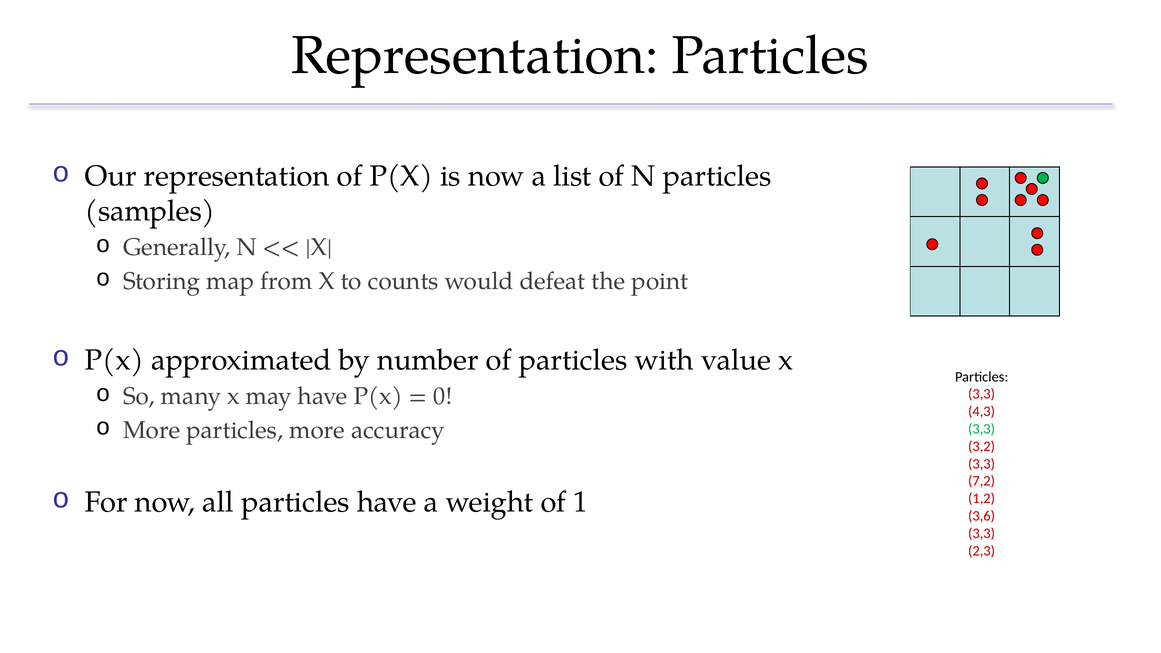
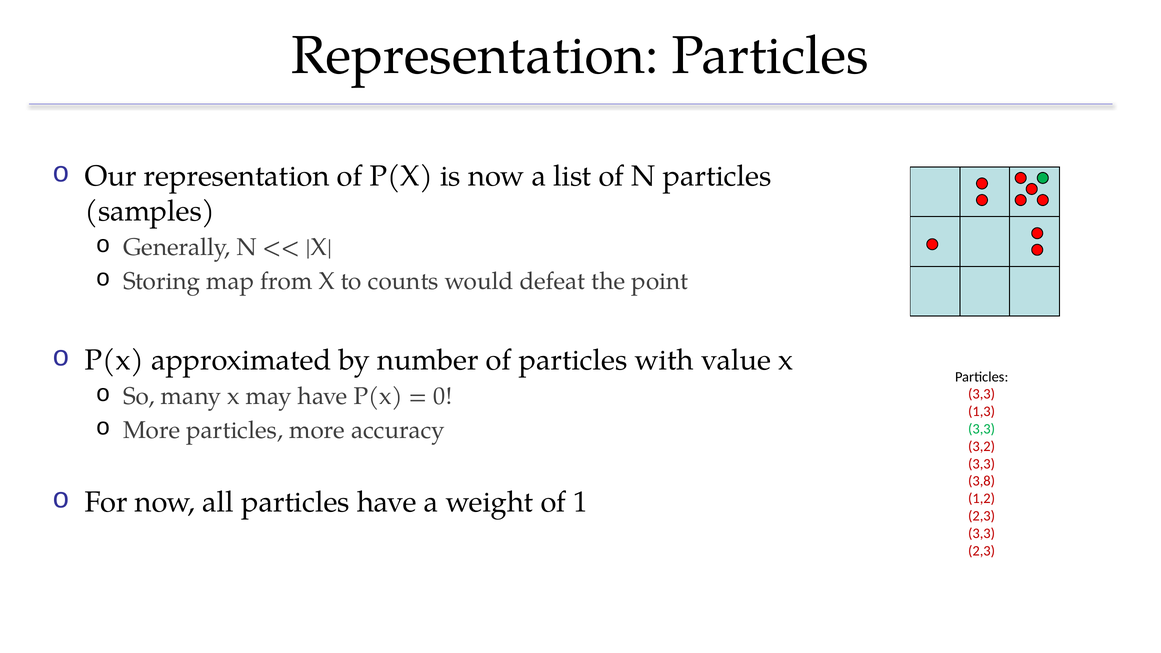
4,3: 4,3 -> 1,3
7,2: 7,2 -> 3,8
3,6 at (982, 516): 3,6 -> 2,3
